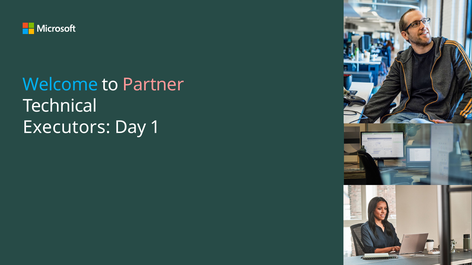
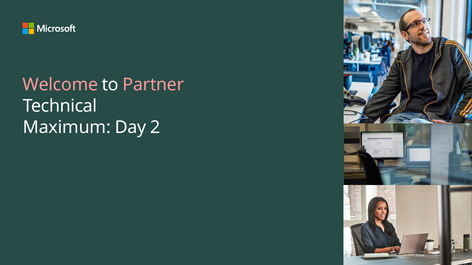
Welcome colour: light blue -> pink
Executors: Executors -> Maximum
1: 1 -> 2
